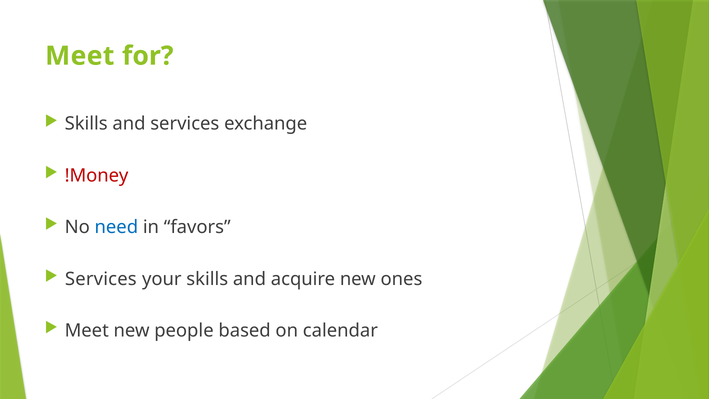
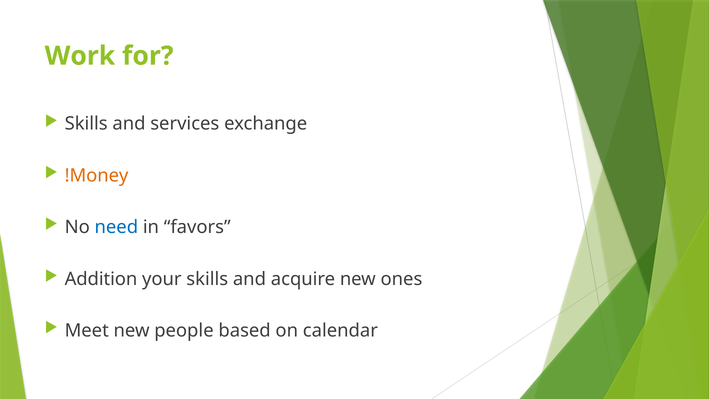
Meet at (80, 56): Meet -> Work
!Money colour: red -> orange
Services at (101, 279): Services -> Addition
